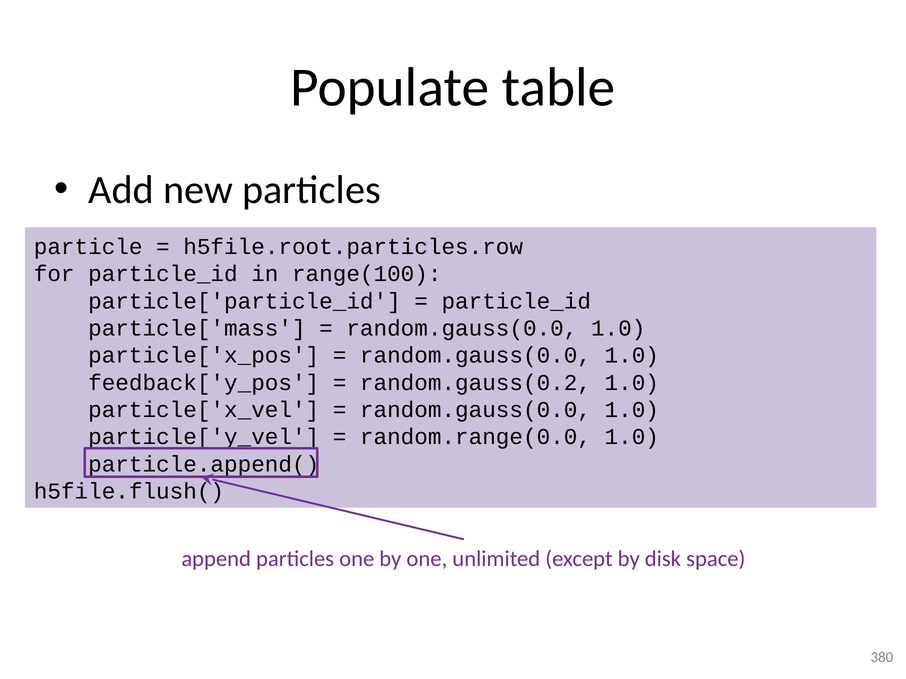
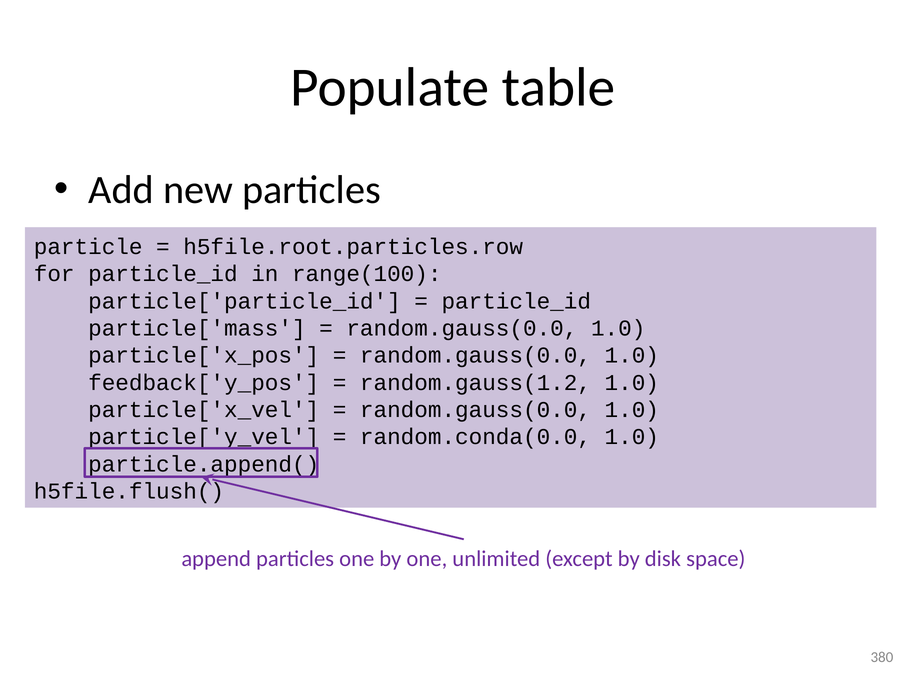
random.gauss(0.2: random.gauss(0.2 -> random.gauss(1.2
random.range(0.0: random.range(0.0 -> random.conda(0.0
